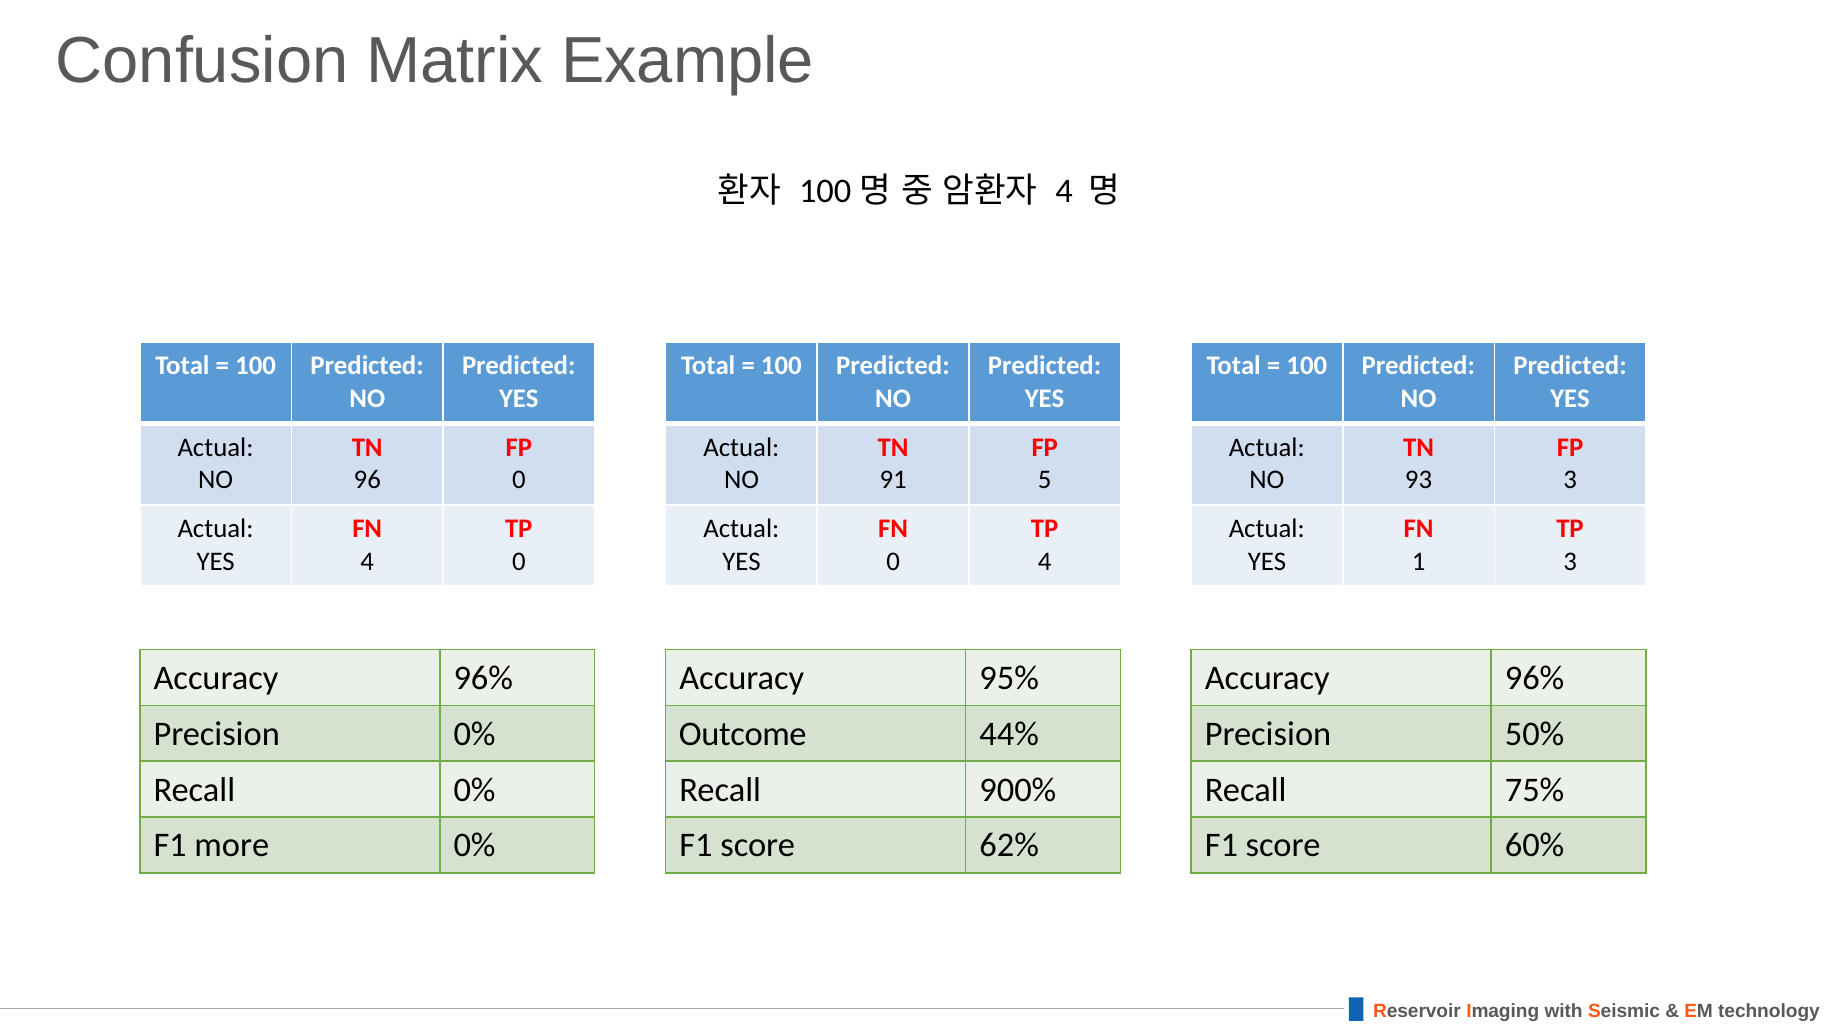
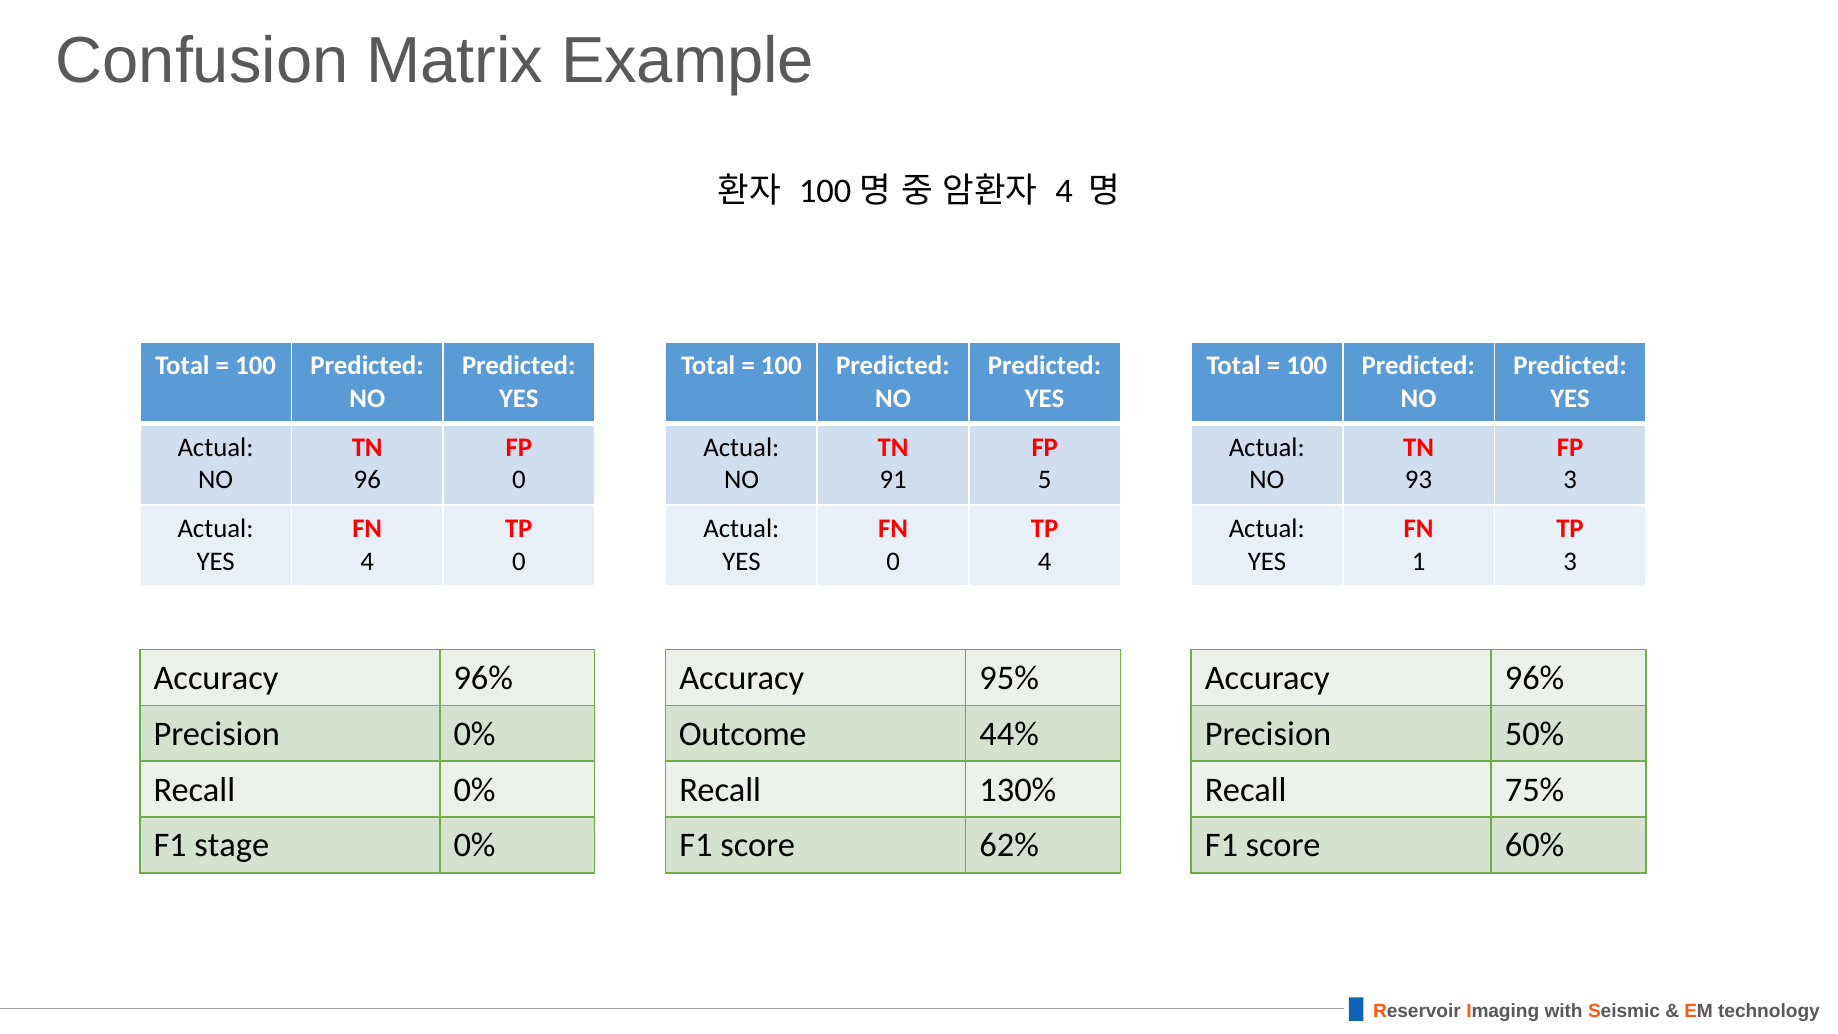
900%: 900% -> 130%
more: more -> stage
